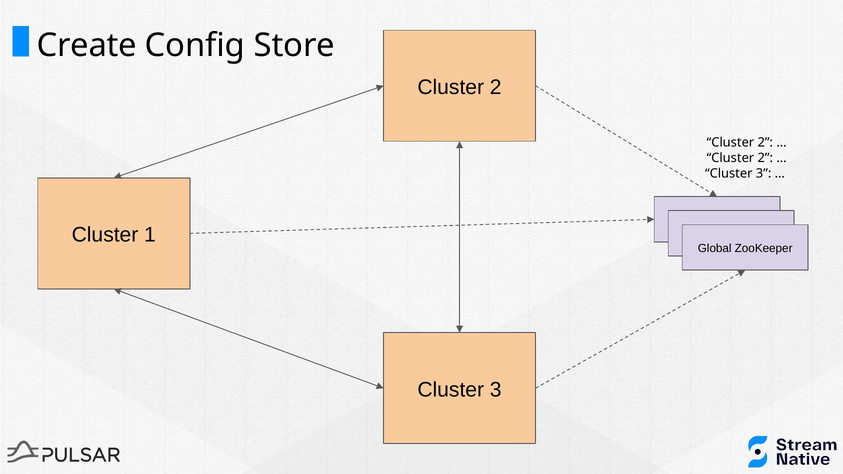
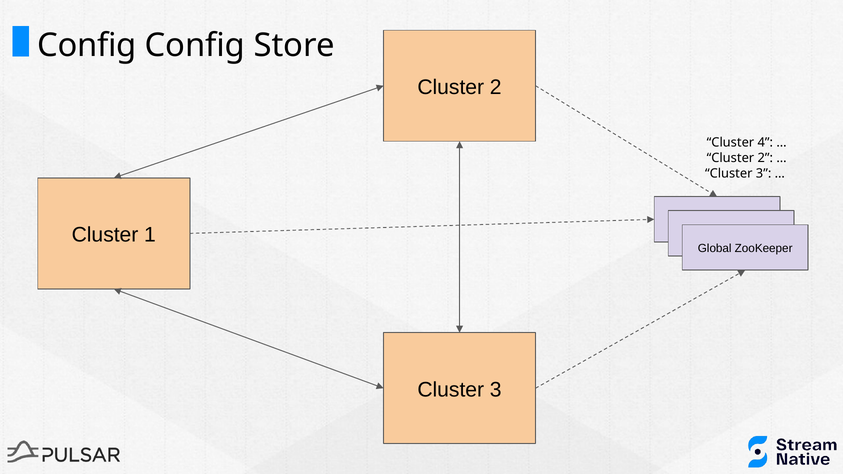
Create at (87, 45): Create -> Config
2 at (765, 142): 2 -> 4
